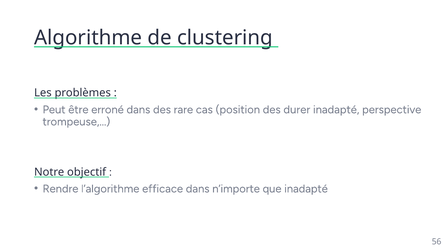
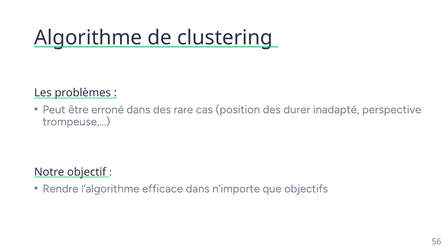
que inadapté: inadapté -> objectifs
